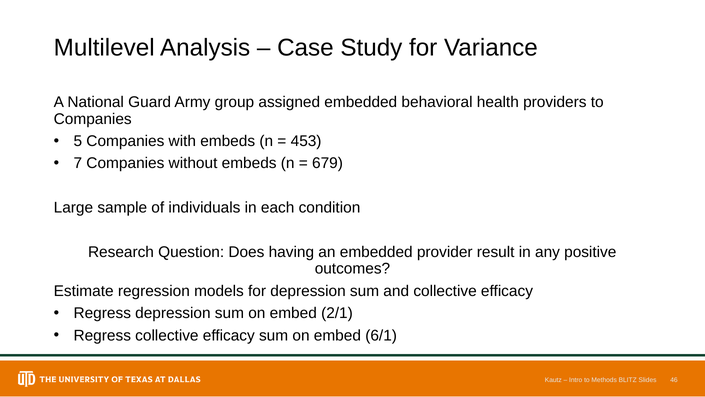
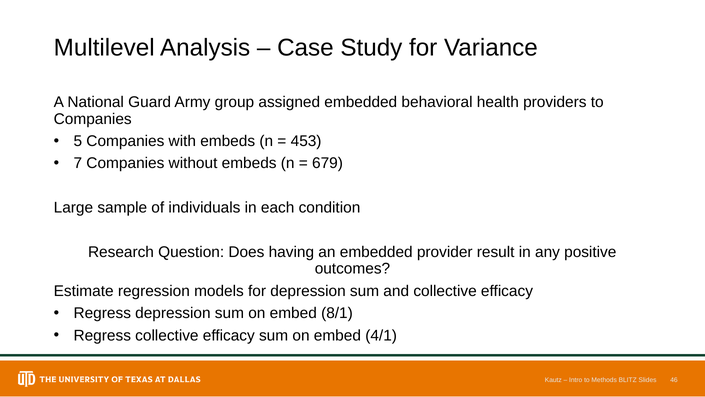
2/1: 2/1 -> 8/1
6/1: 6/1 -> 4/1
